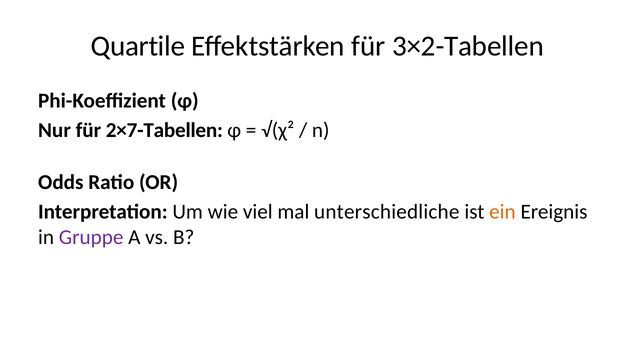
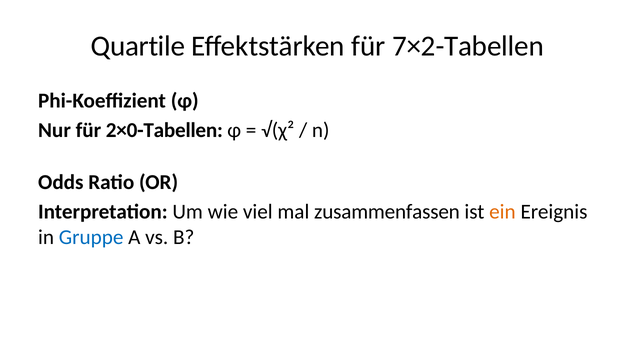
3×2-Tabellen: 3×2-Tabellen -> 7×2-Tabellen
2×7-Tabellen: 2×7-Tabellen -> 2×0-Tabellen
unterschiedliche: unterschiedliche -> zusammenfassen
Gruppe colour: purple -> blue
